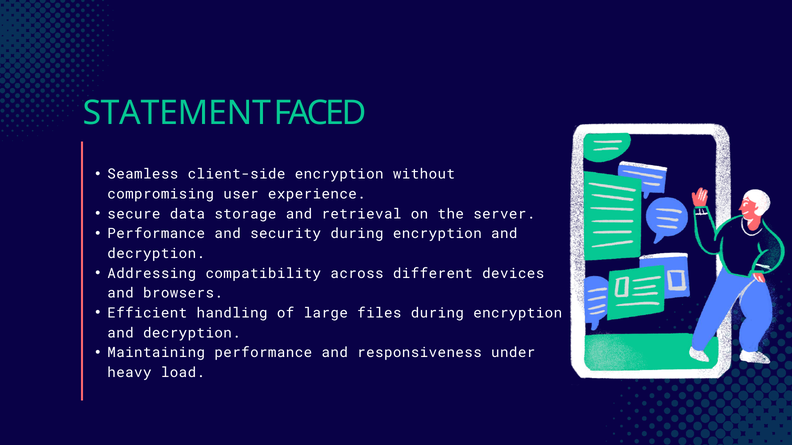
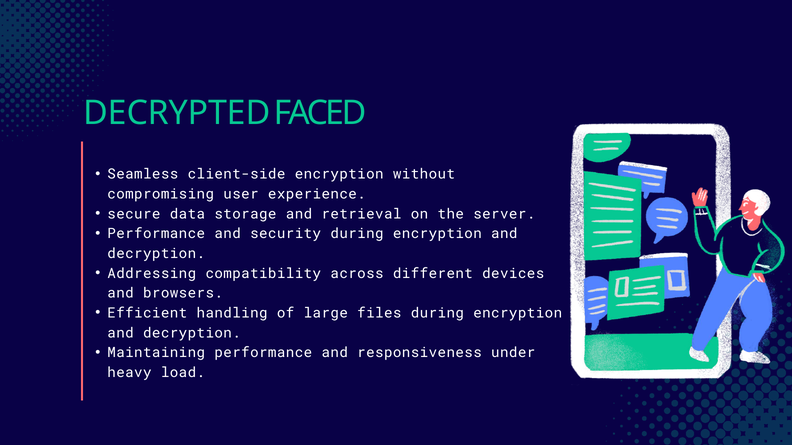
STATEMENT: STATEMENT -> DECRYPTED
